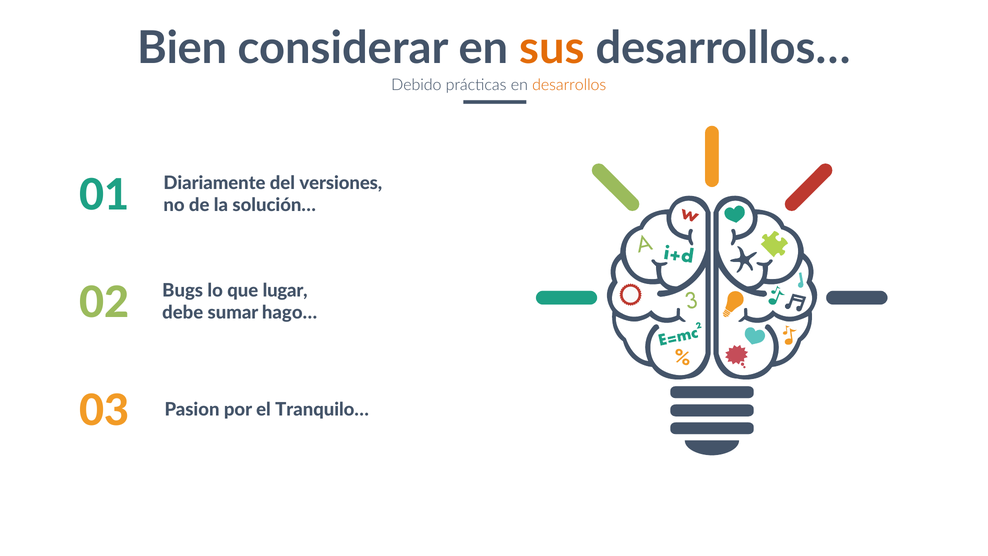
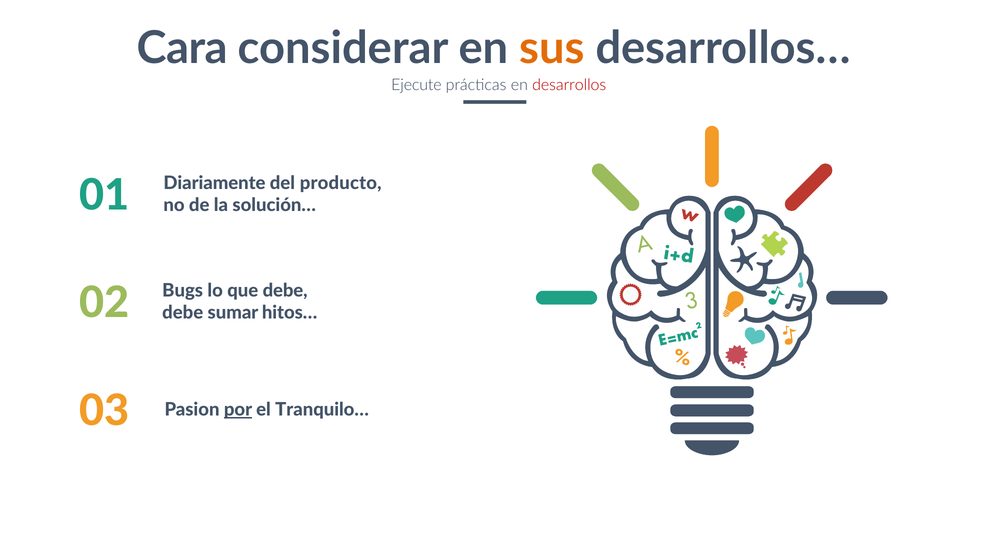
Bien: Bien -> Cara
Debido: Debido -> Ejecute
desarrollos colour: orange -> red
versiones: versiones -> producto
que lugar: lugar -> debe
hago…: hago… -> hitos…
por underline: none -> present
